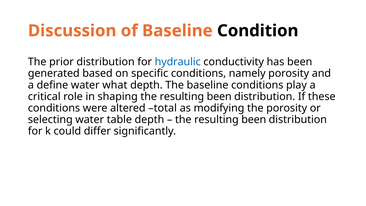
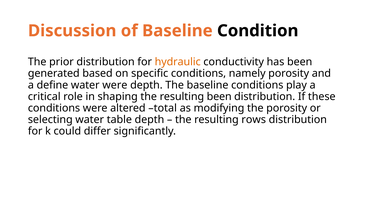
hydraulic colour: blue -> orange
water what: what -> were
been at (254, 120): been -> rows
